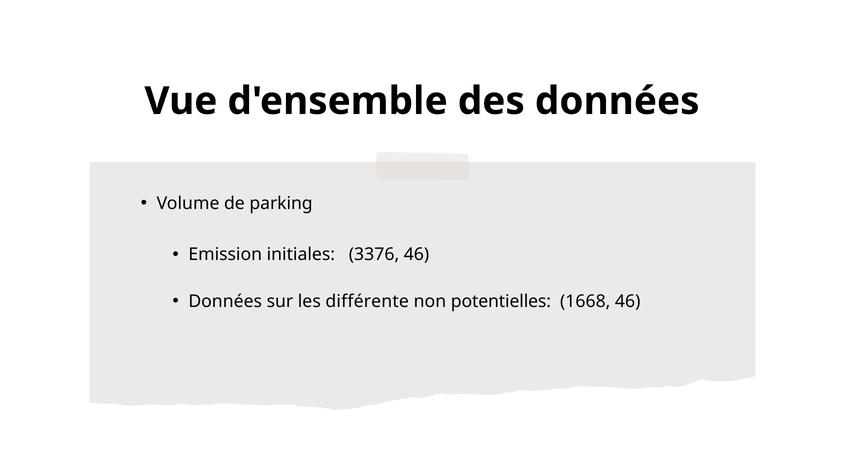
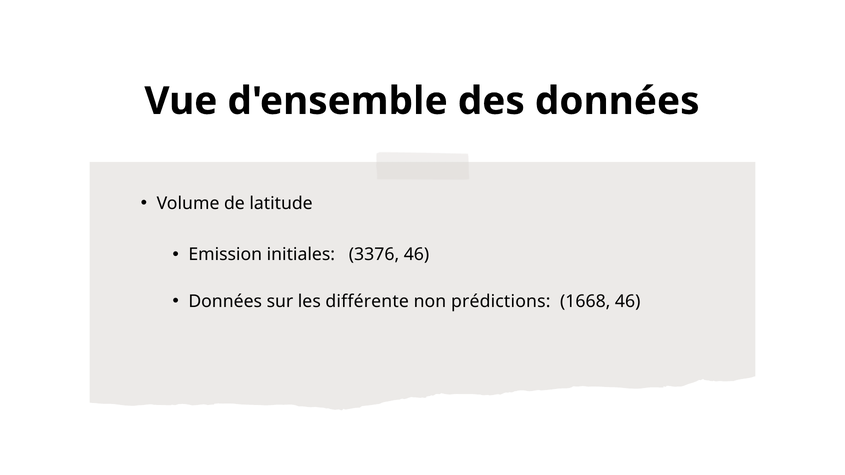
parking: parking -> latitude
potentielles: potentielles -> prédictions
